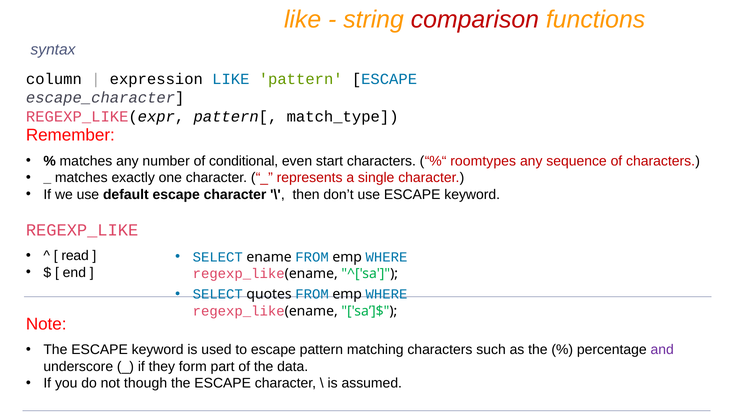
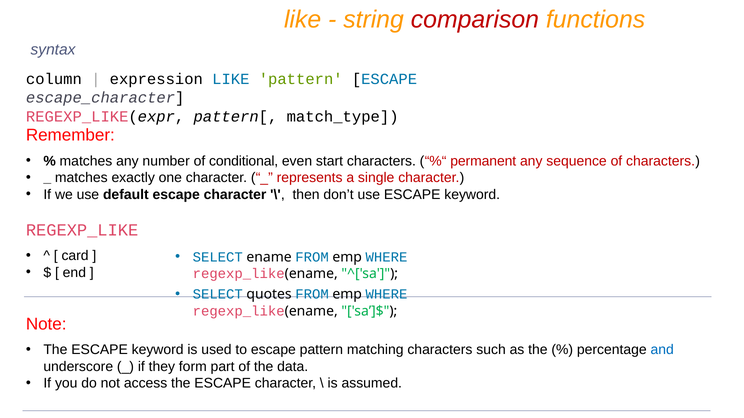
roomtypes: roomtypes -> permanent
read: read -> card
and colour: purple -> blue
though: though -> access
